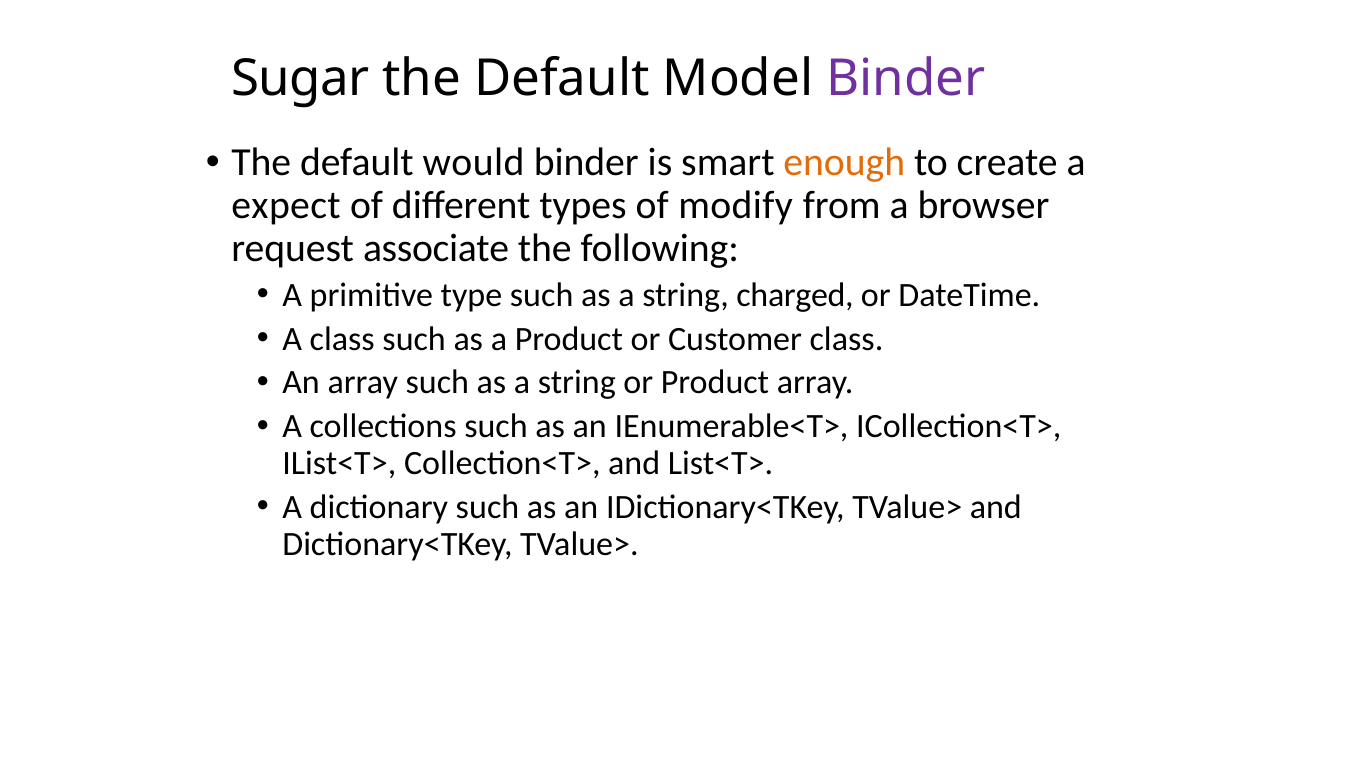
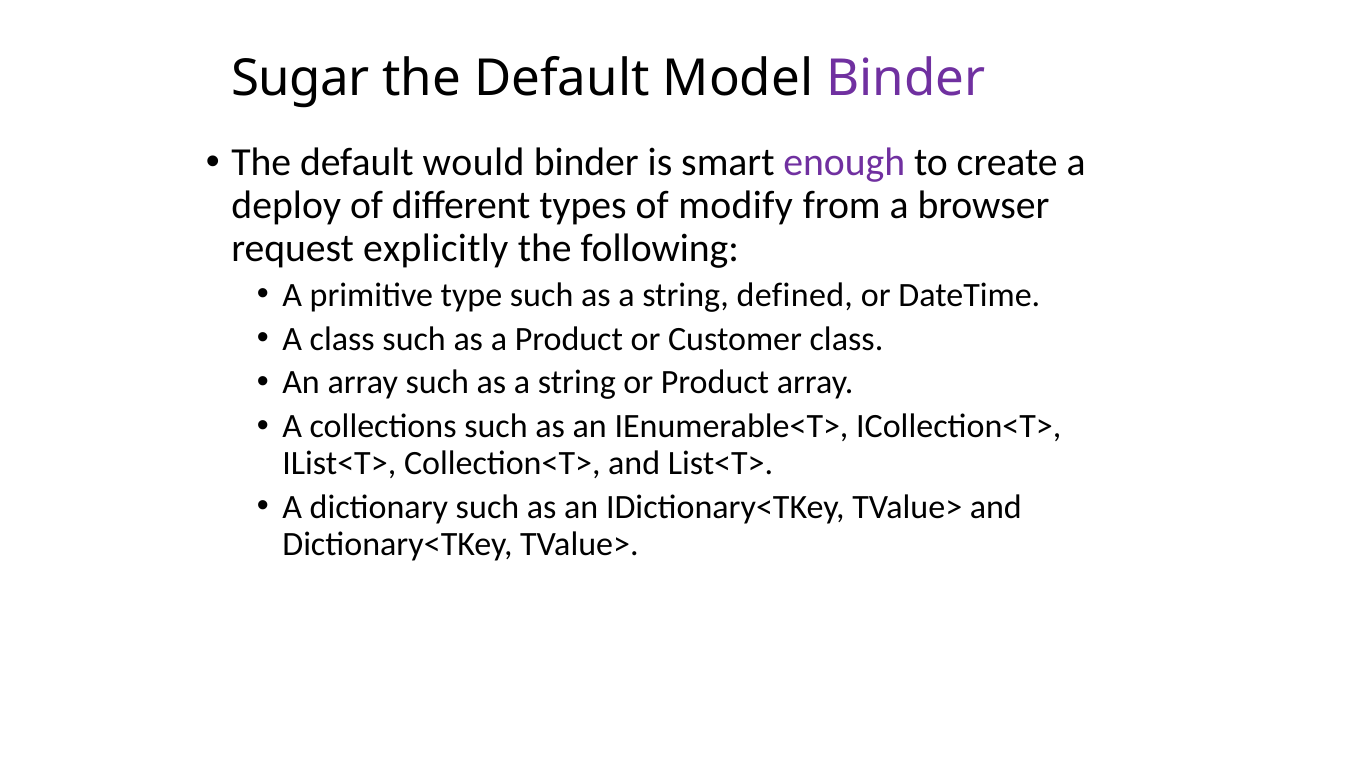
enough colour: orange -> purple
expect: expect -> deploy
associate: associate -> explicitly
charged: charged -> defined
